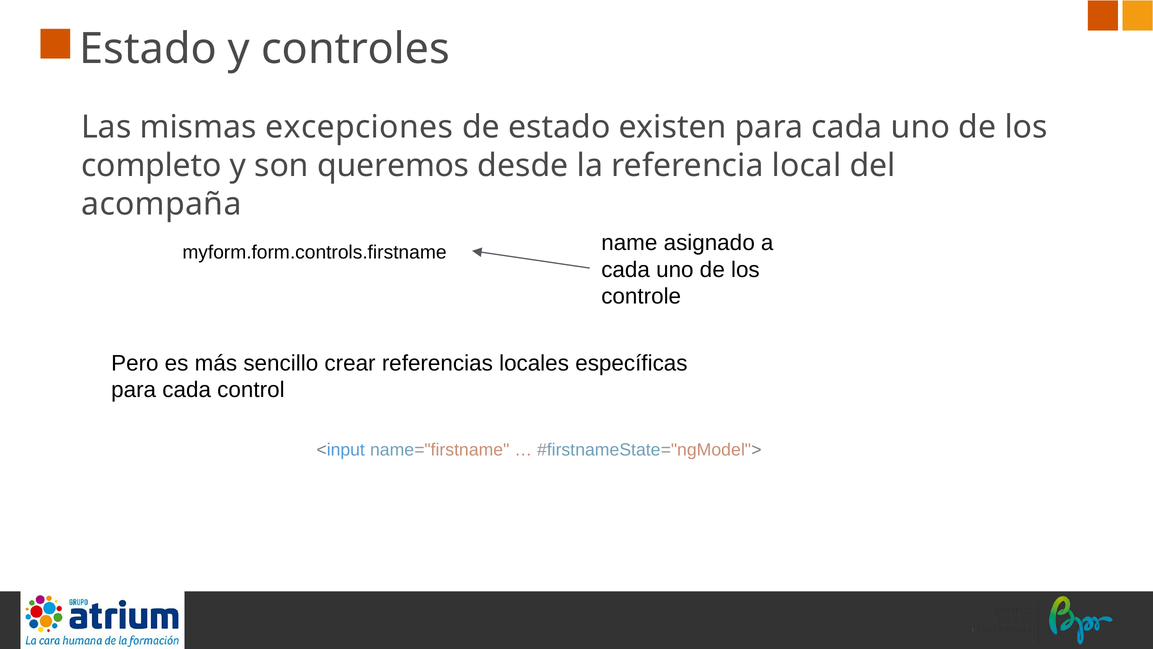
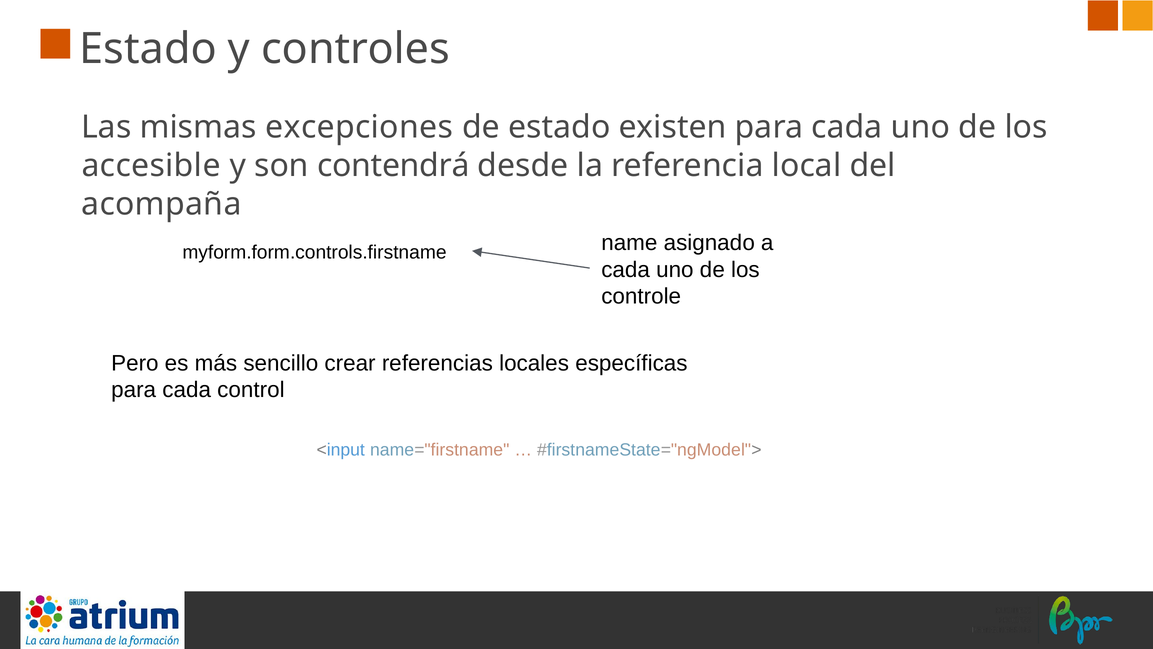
completo: completo -> accesible
queremos: queremos -> contendrá
